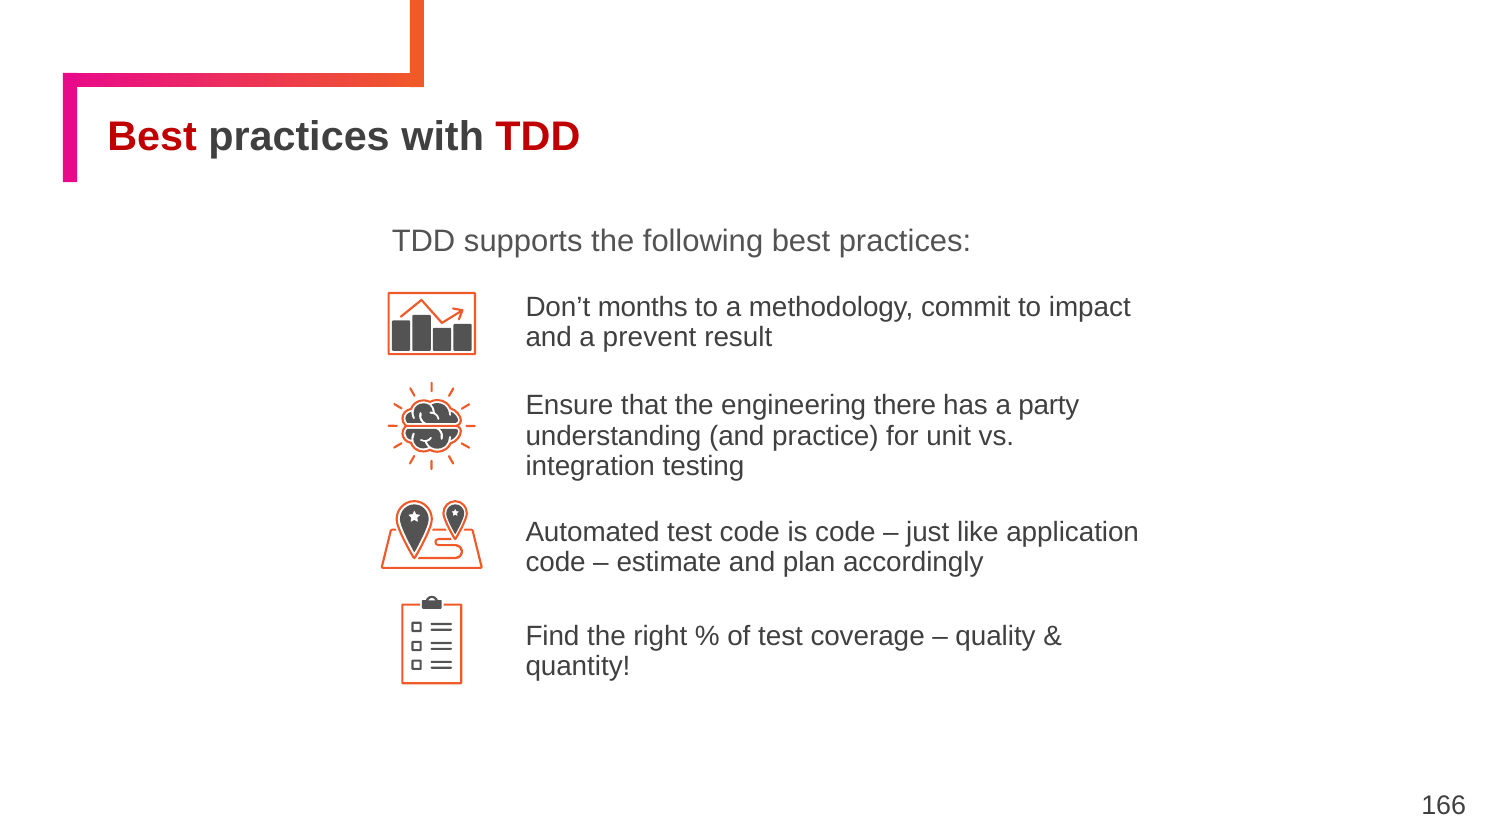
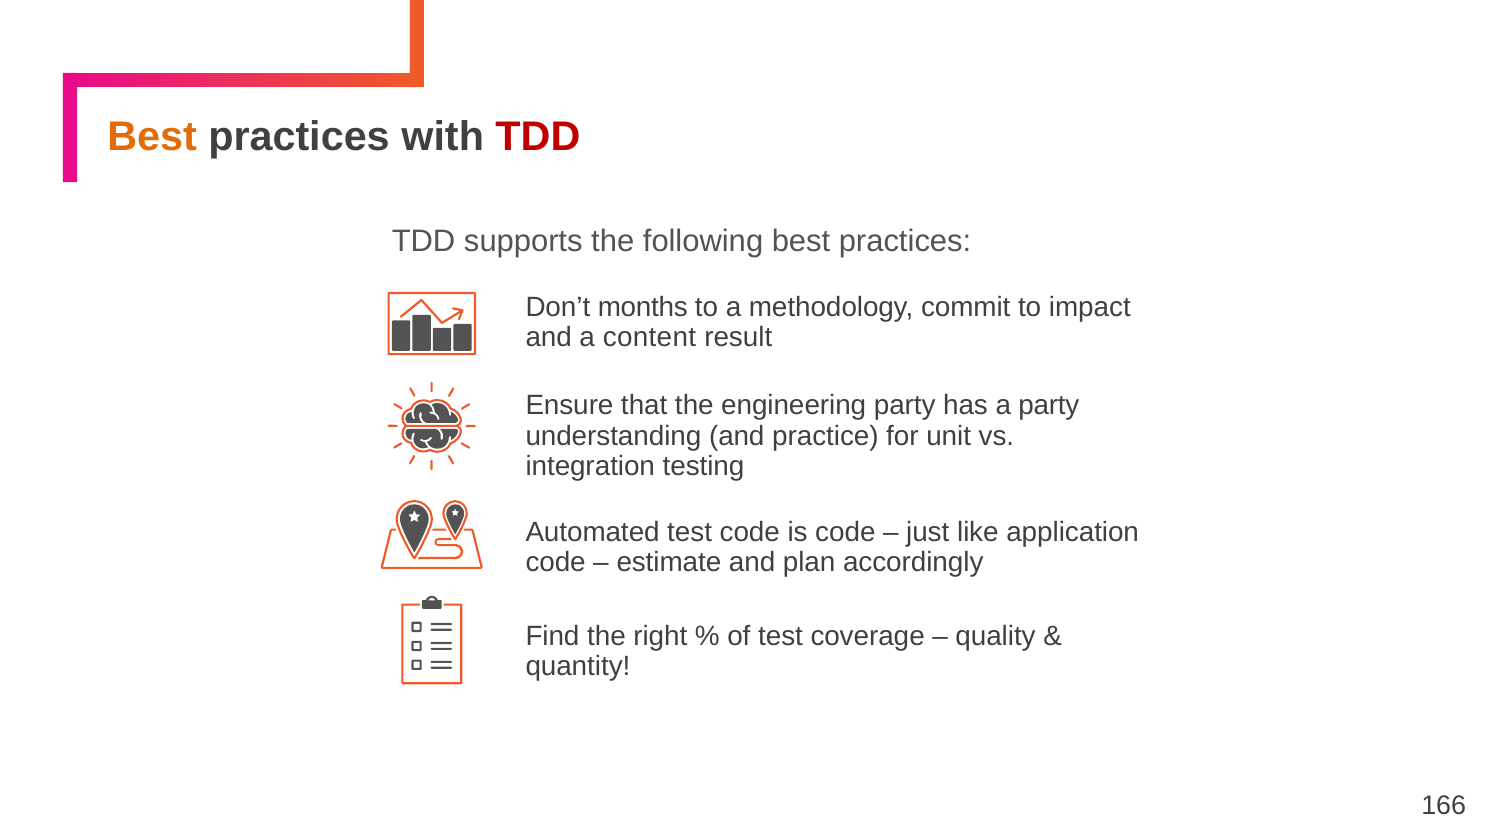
Best at (152, 137) colour: red -> orange
prevent: prevent -> content
engineering there: there -> party
